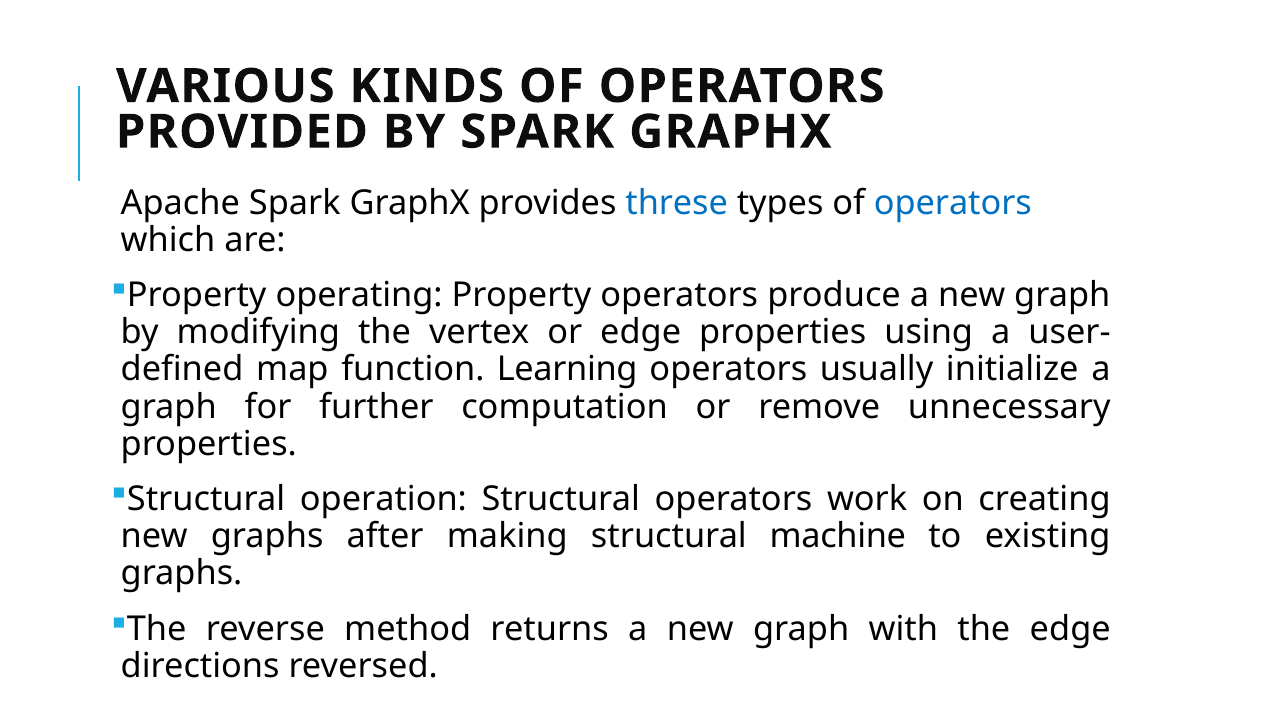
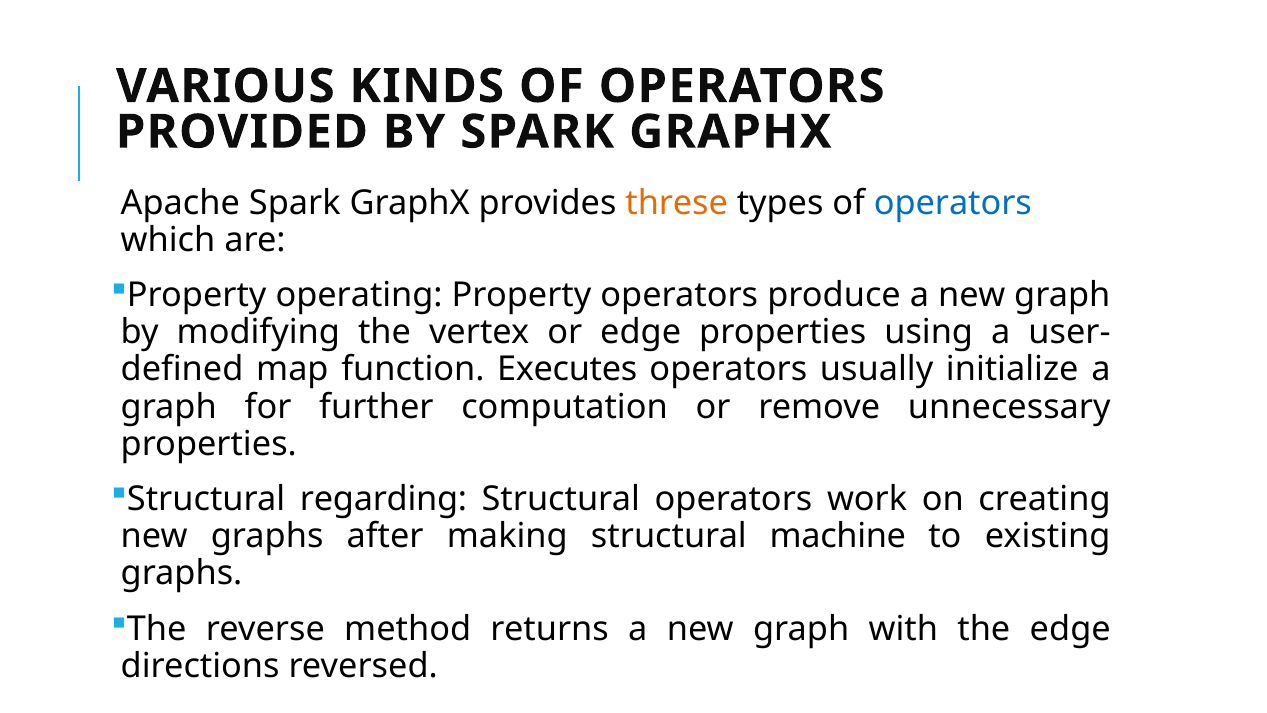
threse colour: blue -> orange
Learning: Learning -> Executes
operation: operation -> regarding
